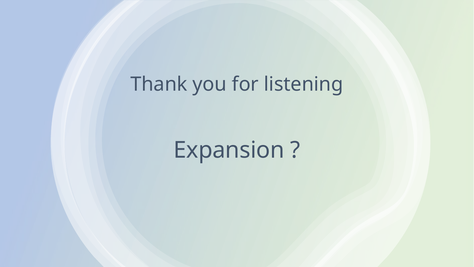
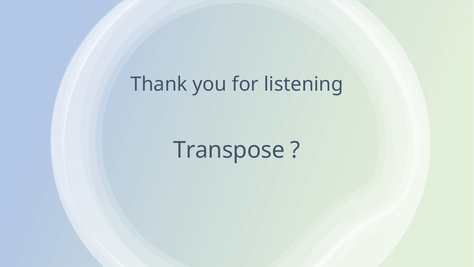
Expansion: Expansion -> Transpose
